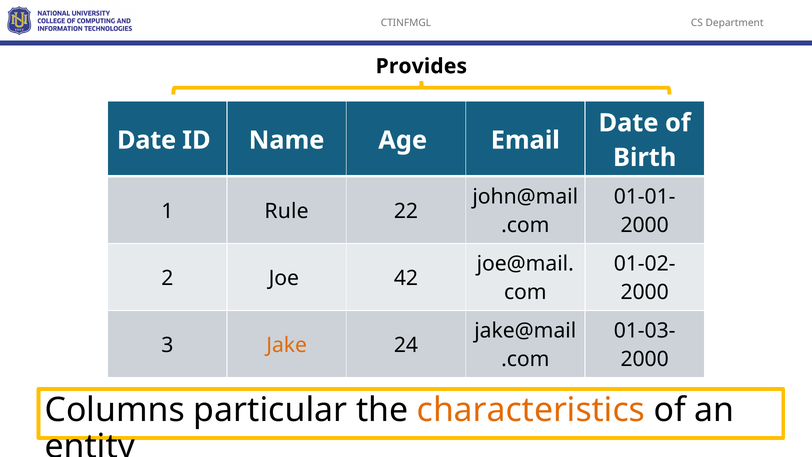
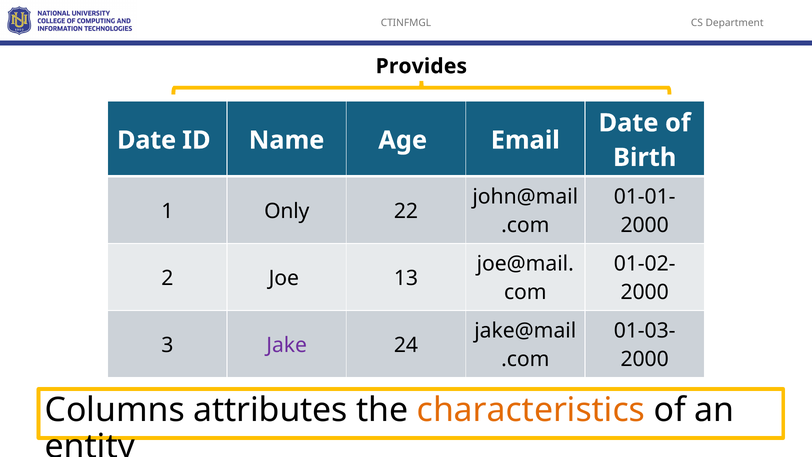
Rule: Rule -> Only
42: 42 -> 13
Jake colour: orange -> purple
particular: particular -> attributes
